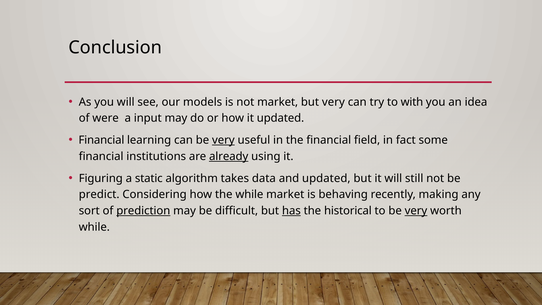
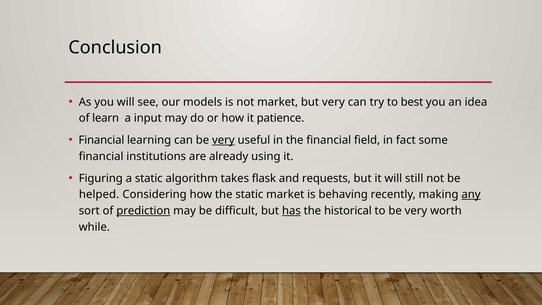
with: with -> best
were: were -> learn
it updated: updated -> patience
already underline: present -> none
data: data -> flask
and updated: updated -> requests
predict: predict -> helped
the while: while -> static
any underline: none -> present
very at (416, 211) underline: present -> none
